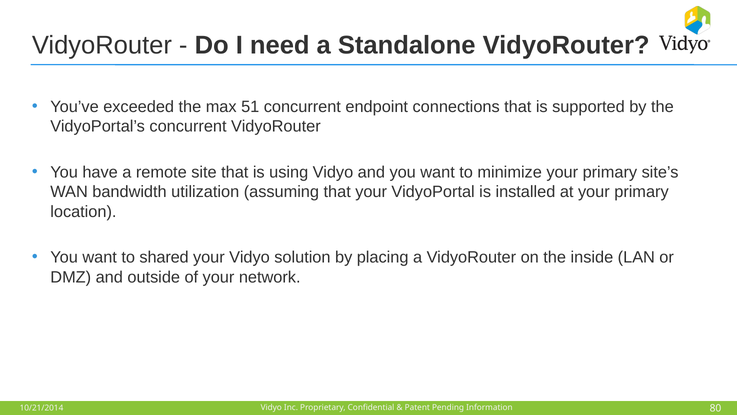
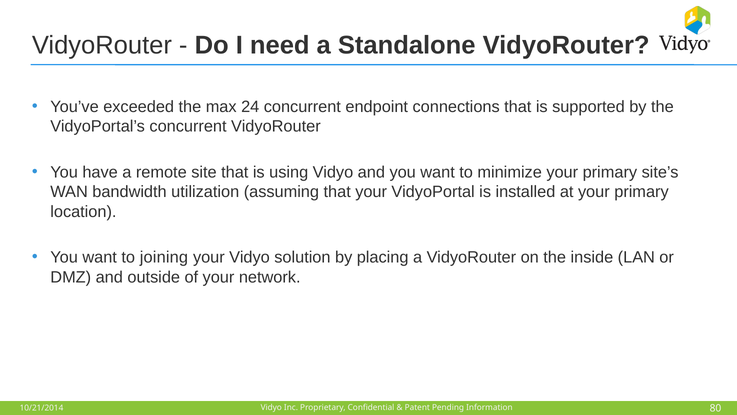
51: 51 -> 24
shared: shared -> joining
